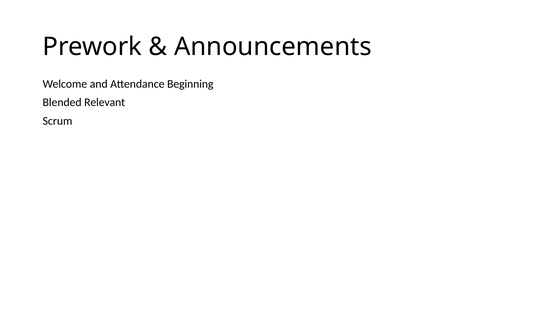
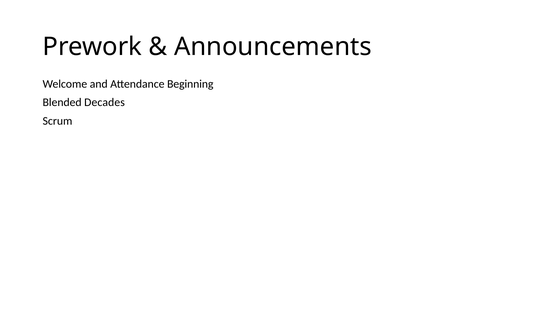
Relevant: Relevant -> Decades
